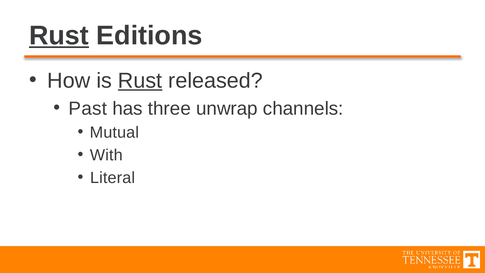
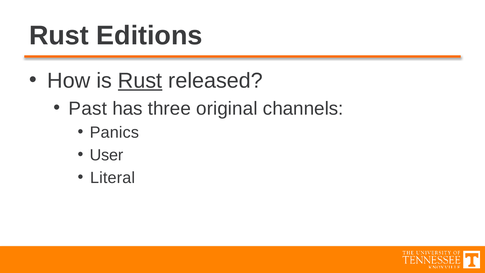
Rust at (59, 36) underline: present -> none
unwrap: unwrap -> original
Mutual: Mutual -> Panics
With: With -> User
